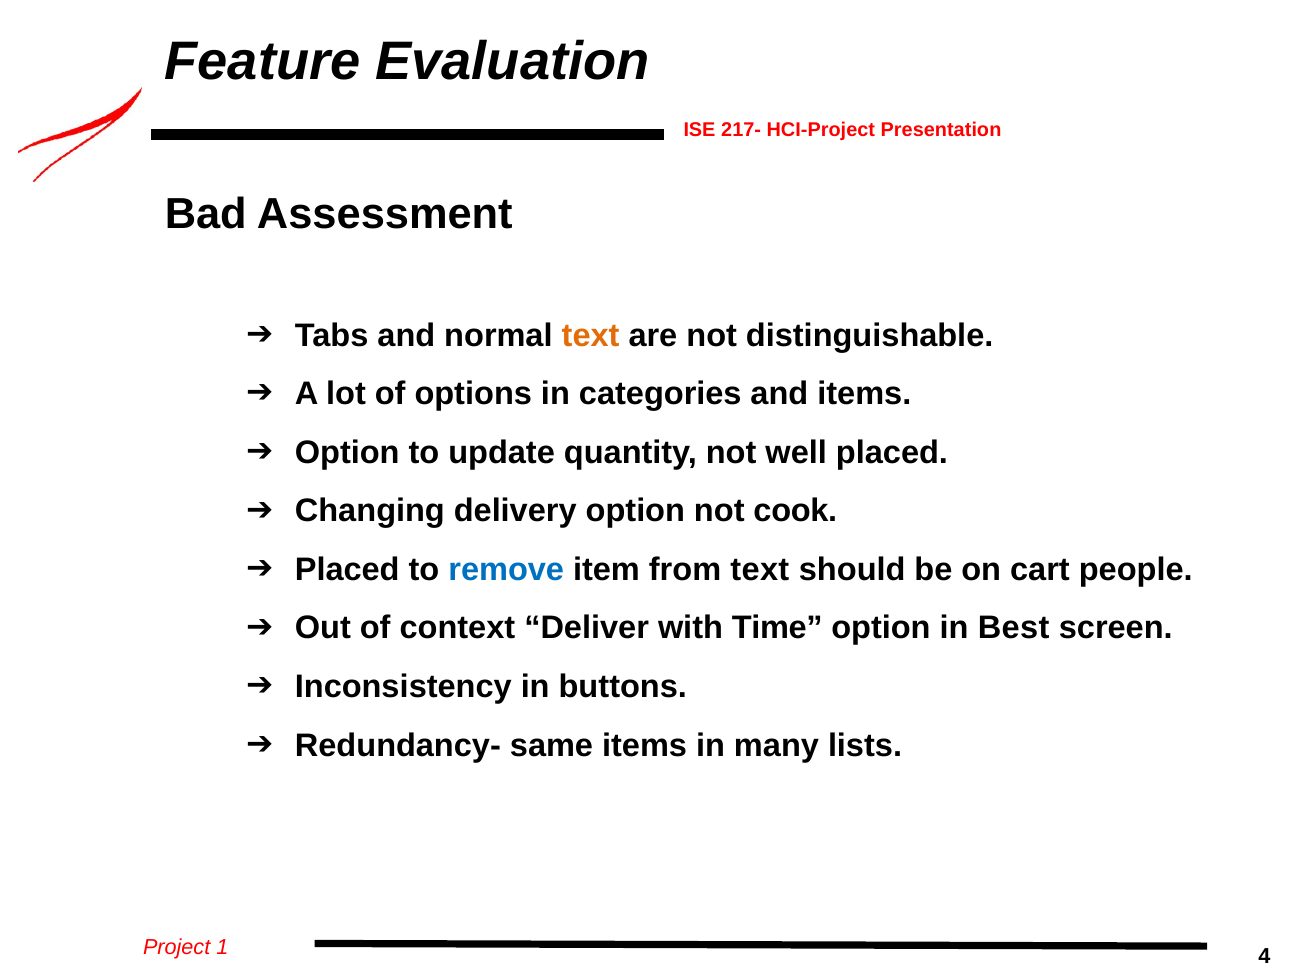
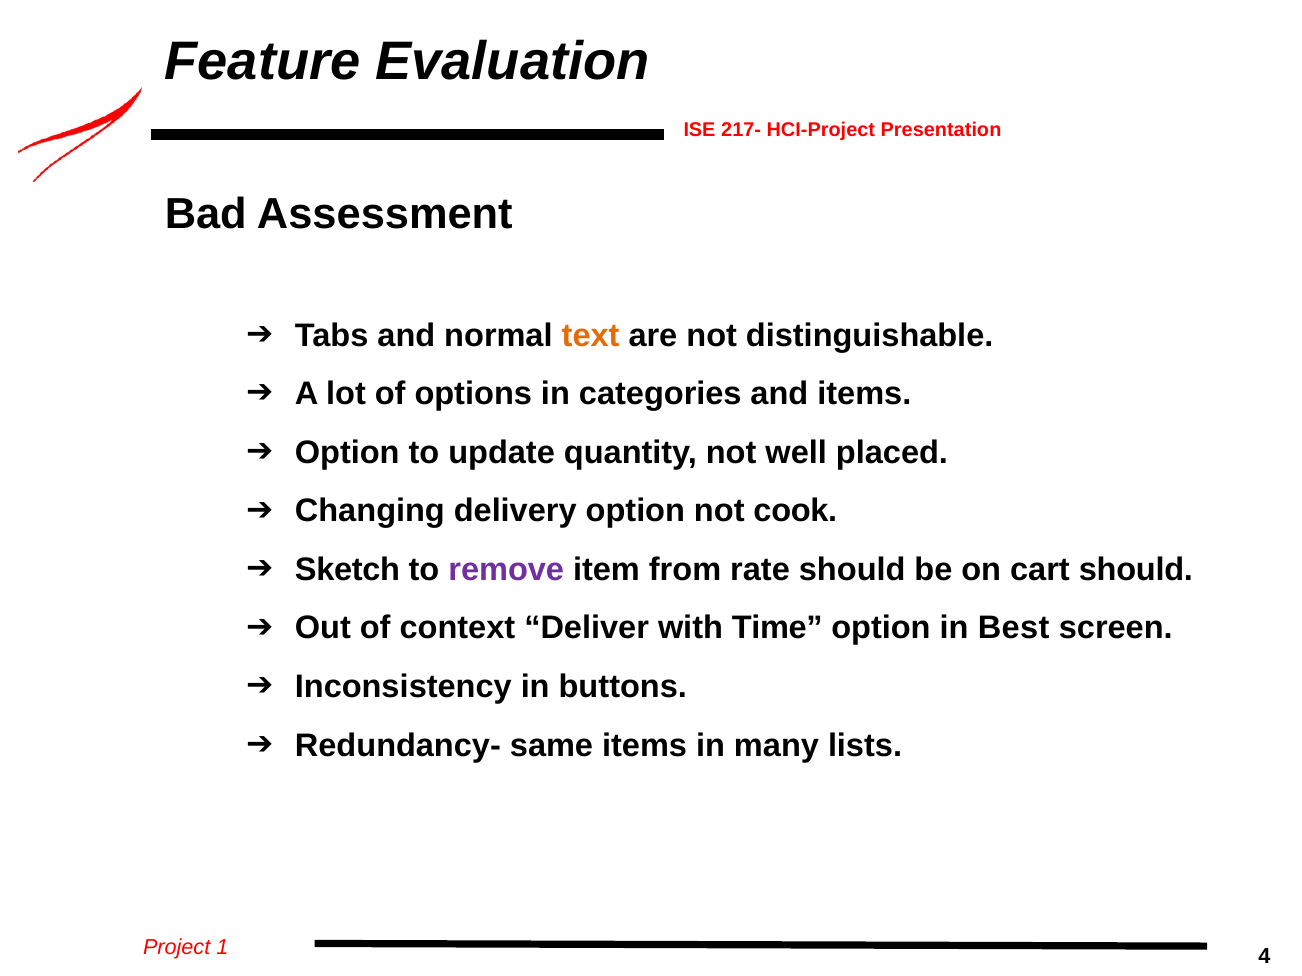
Placed at (347, 570): Placed -> Sketch
remove colour: blue -> purple
from text: text -> rate
cart people: people -> should
